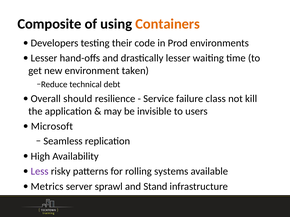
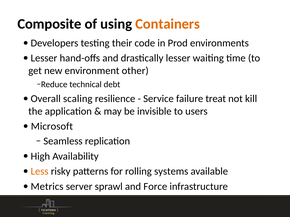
taken: taken -> other
should: should -> scaling
class: class -> treat
Less colour: purple -> orange
Stand: Stand -> Force
